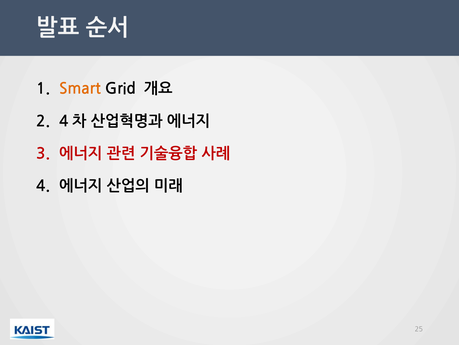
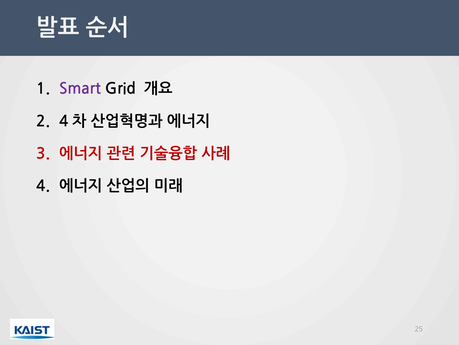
Smart colour: orange -> purple
